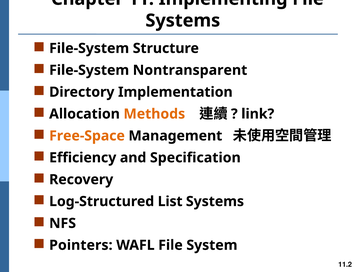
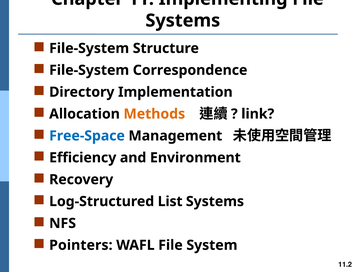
Nontransparent: Nontransparent -> Correspondence
Free-Space colour: orange -> blue
Specification: Specification -> Environment
